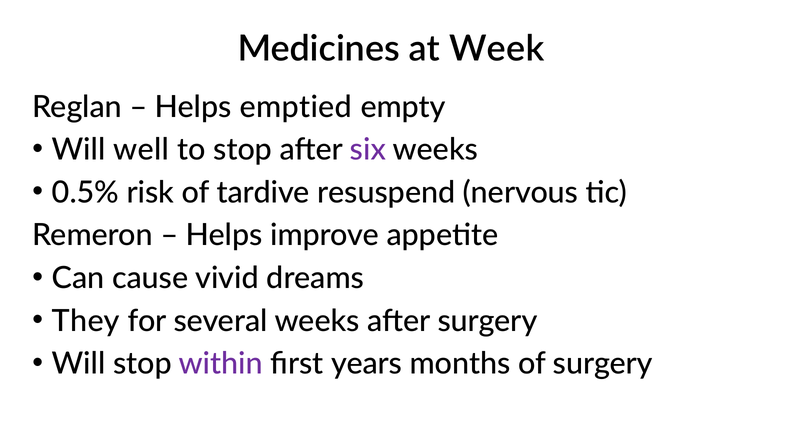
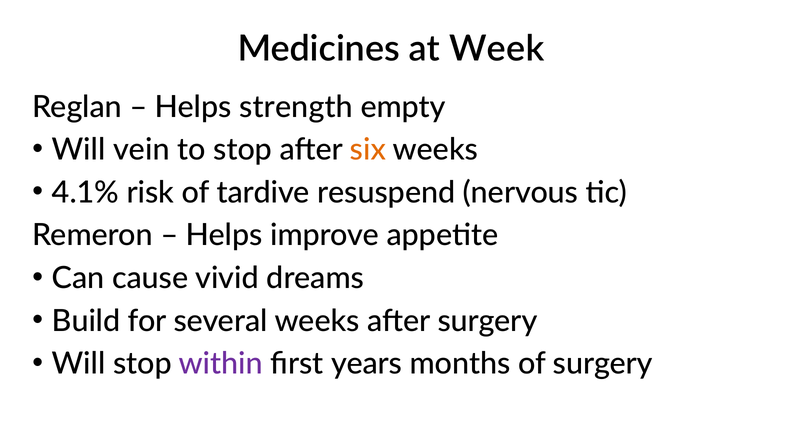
emptied: emptied -> strength
well: well -> vein
six colour: purple -> orange
0.5%: 0.5% -> 4.1%
They: They -> Build
